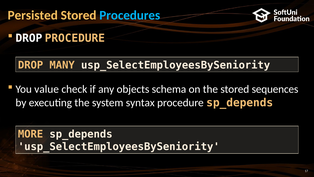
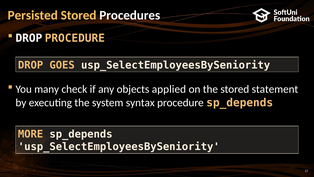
Procedures colour: light blue -> white
MANY: MANY -> GOES
value: value -> many
schema: schema -> applied
sequences: sequences -> statement
